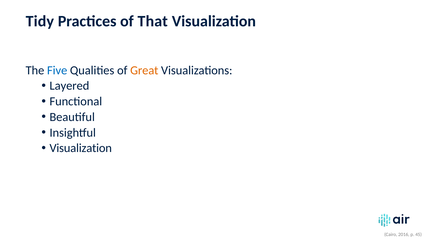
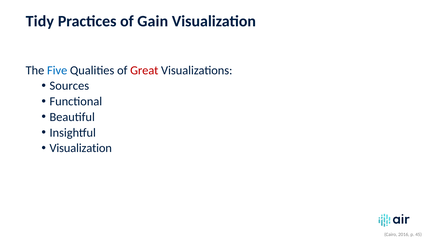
That: That -> Gain
Great colour: orange -> red
Layered: Layered -> Sources
